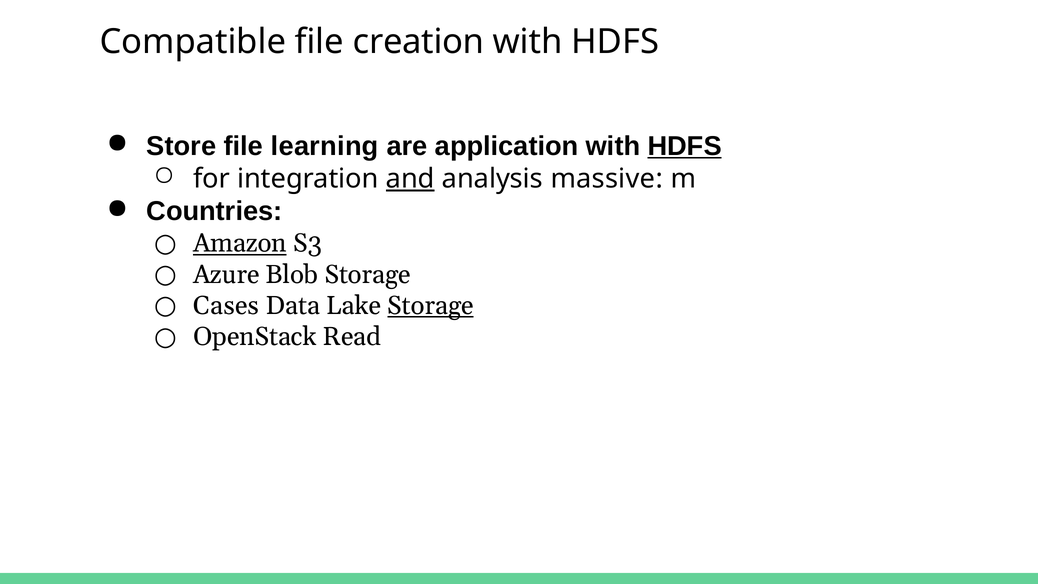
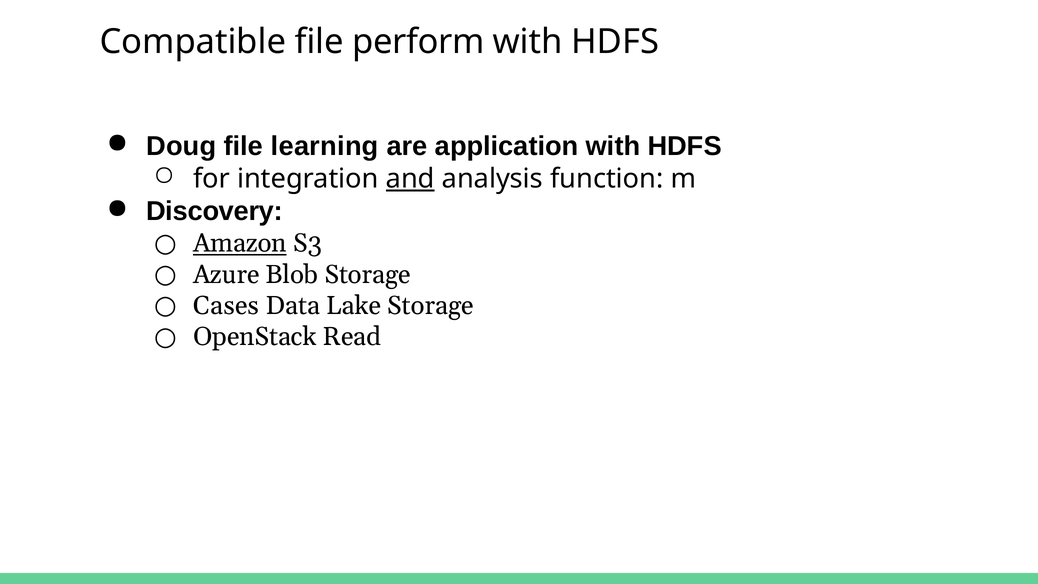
creation: creation -> perform
Store: Store -> Doug
HDFS at (685, 146) underline: present -> none
massive: massive -> function
Countries: Countries -> Discovery
Storage at (431, 306) underline: present -> none
